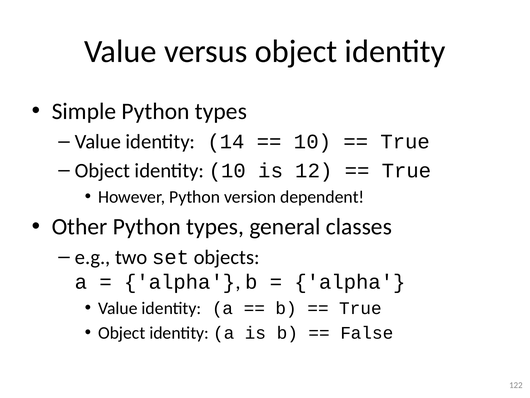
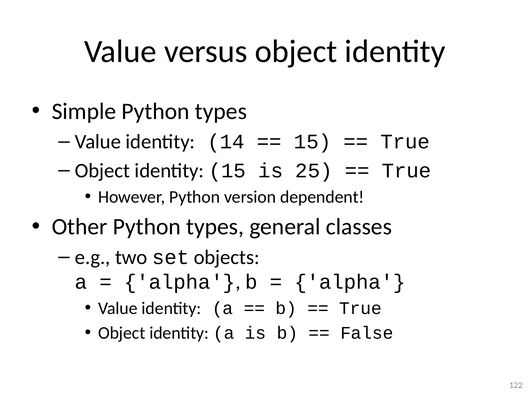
10 at (313, 142): 10 -> 15
identity 10: 10 -> 15
12: 12 -> 25
